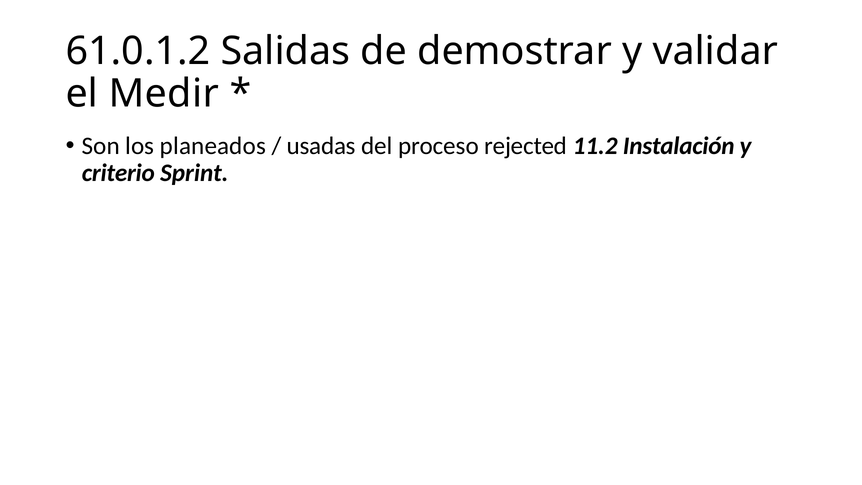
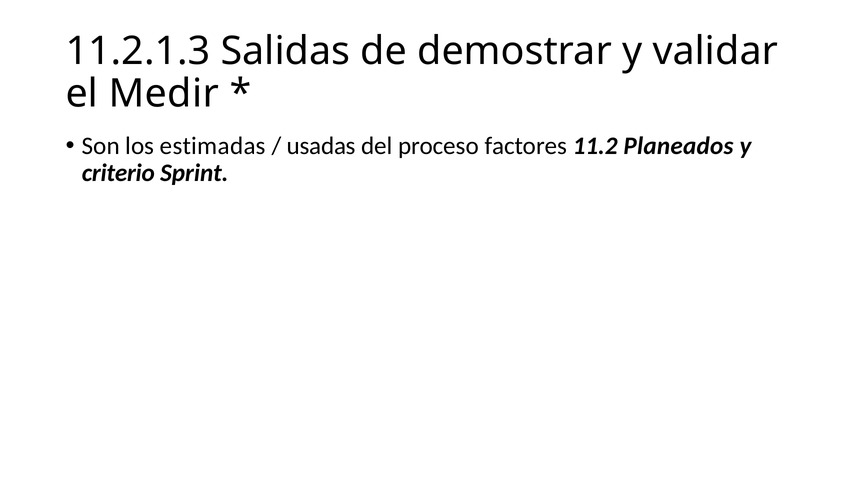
61.0.1.2: 61.0.1.2 -> 11.2.1.3
planeados: planeados -> estimadas
rejected: rejected -> factores
Instalación: Instalación -> Planeados
